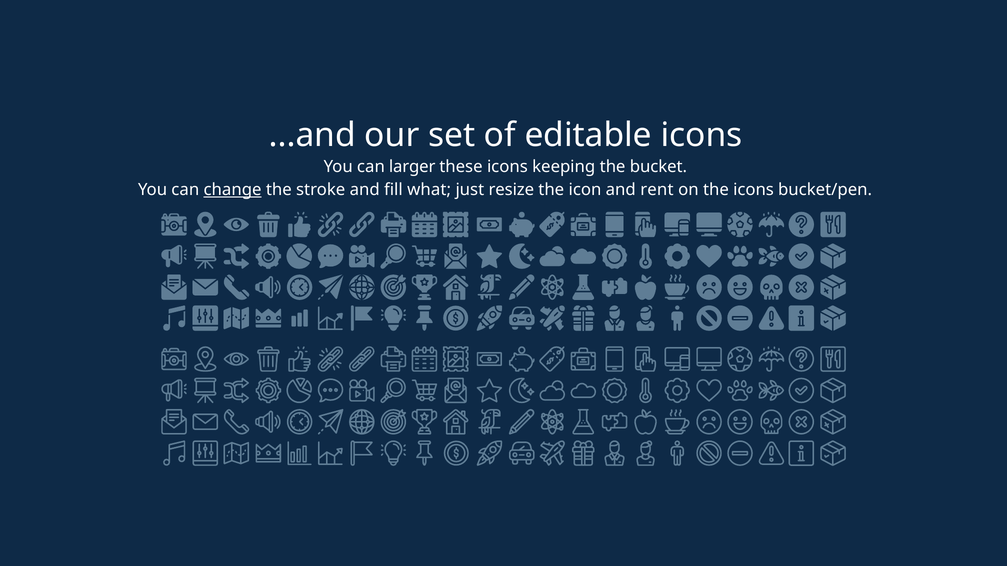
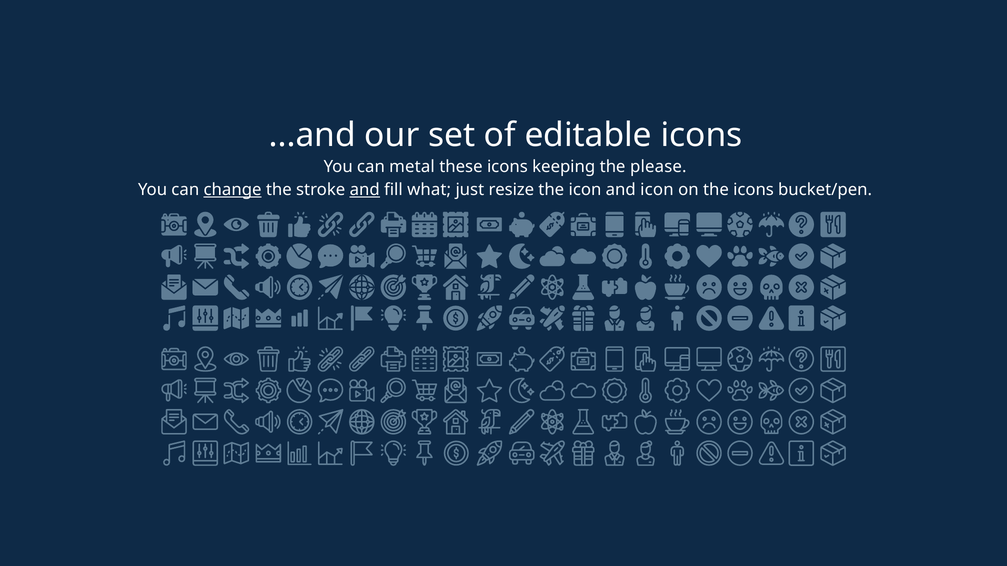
larger: larger -> metal
bucket: bucket -> please
and at (365, 190) underline: none -> present
and rent: rent -> icon
